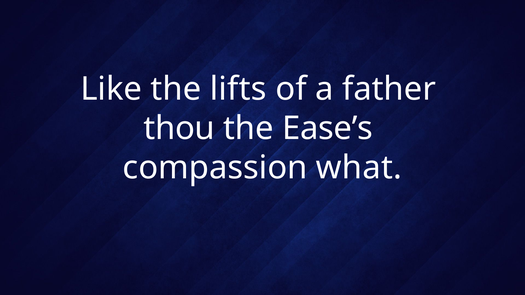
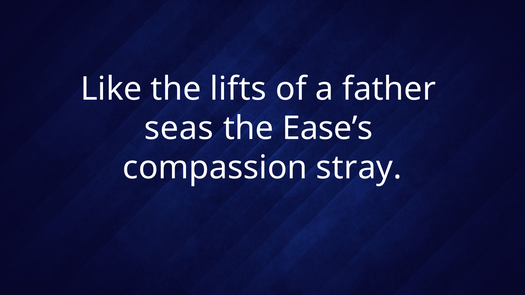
thou: thou -> seas
what: what -> stray
